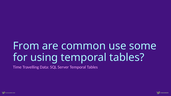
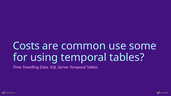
From: From -> Costs
